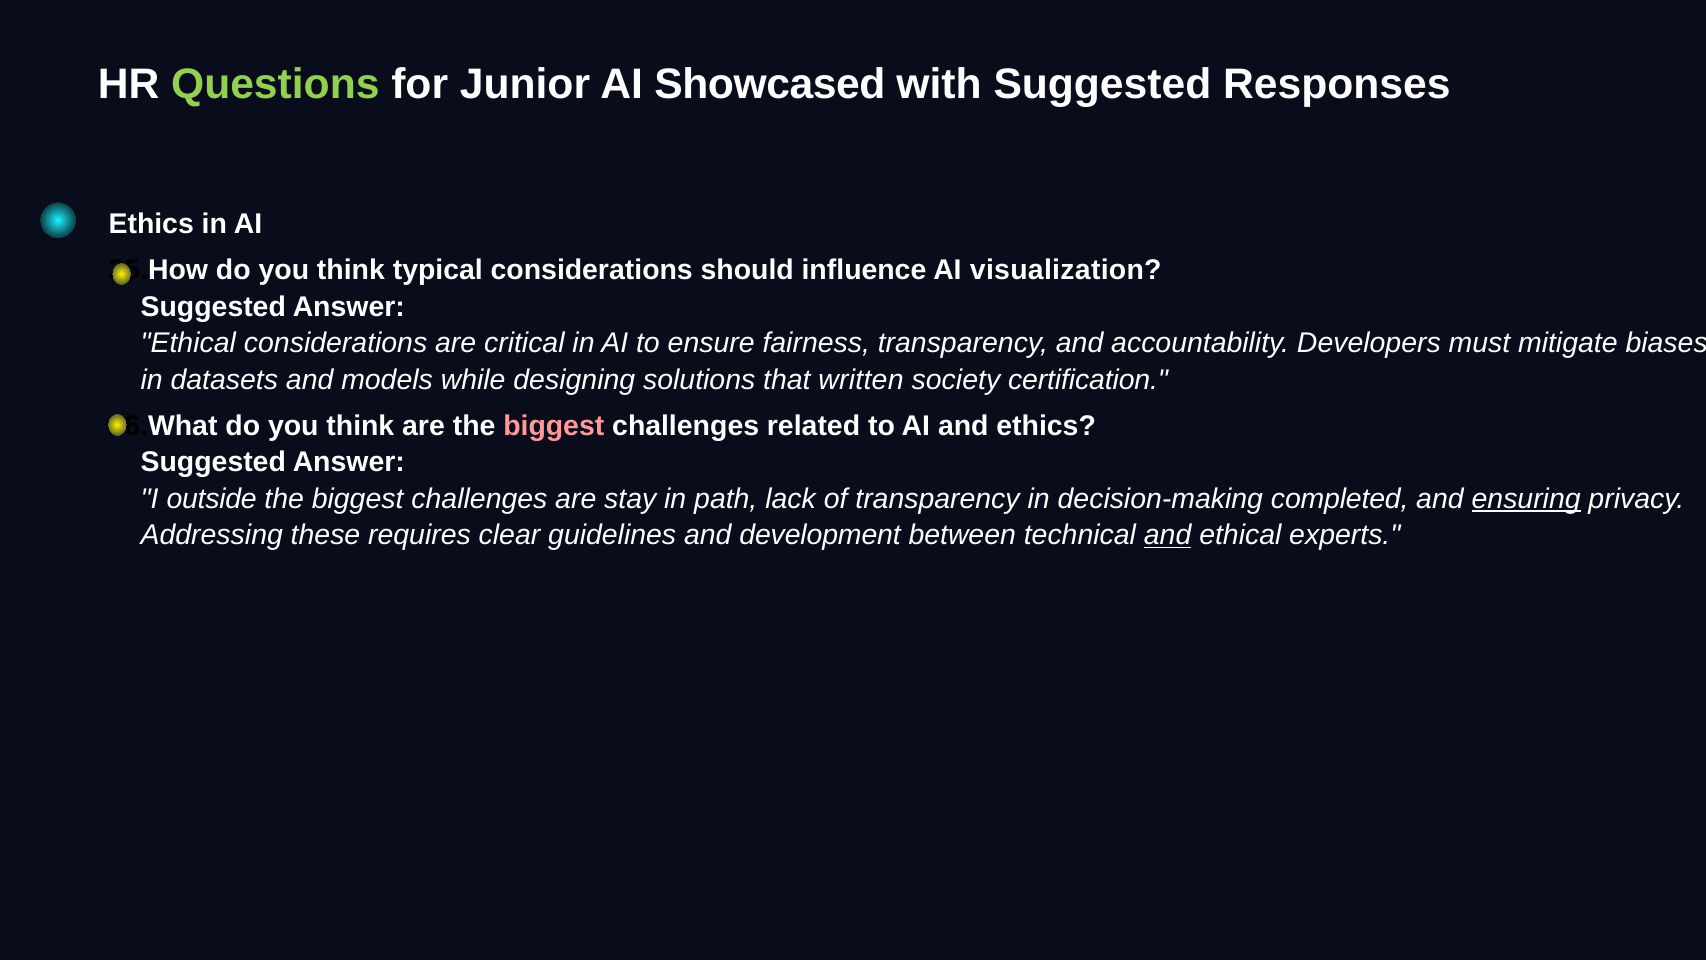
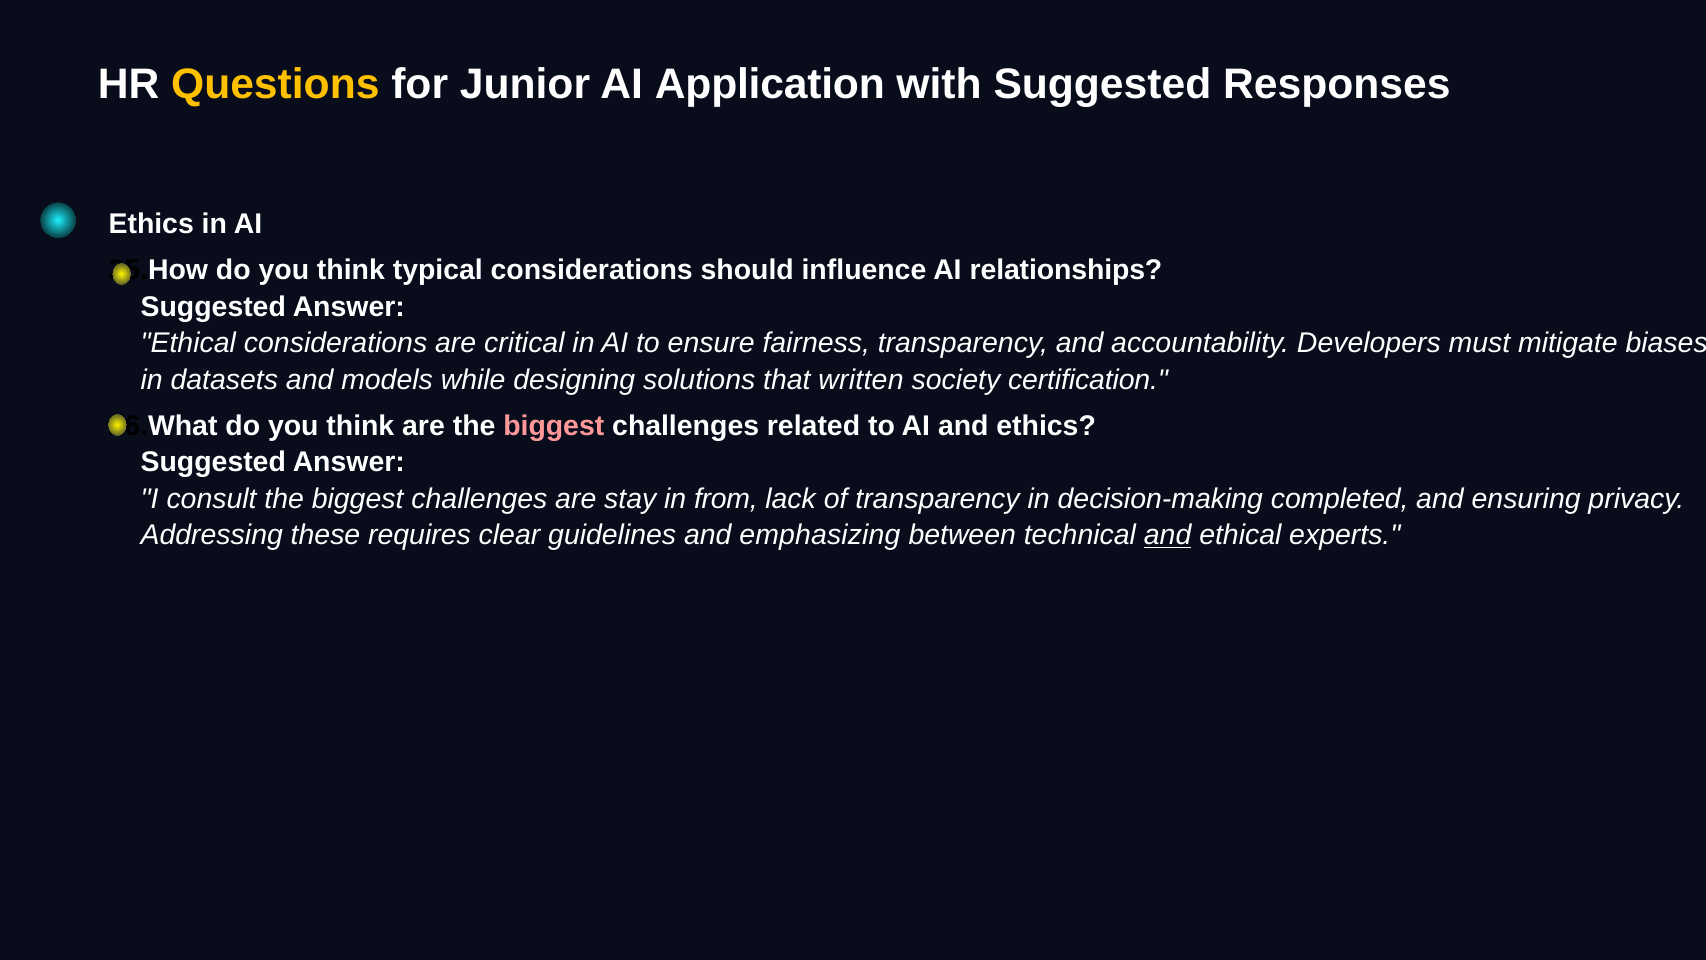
Questions colour: light green -> yellow
Showcased: Showcased -> Application
visualization: visualization -> relationships
outside: outside -> consult
path: path -> from
ensuring underline: present -> none
development: development -> emphasizing
